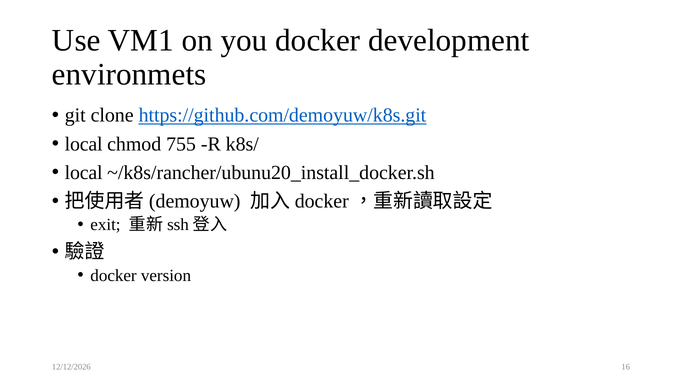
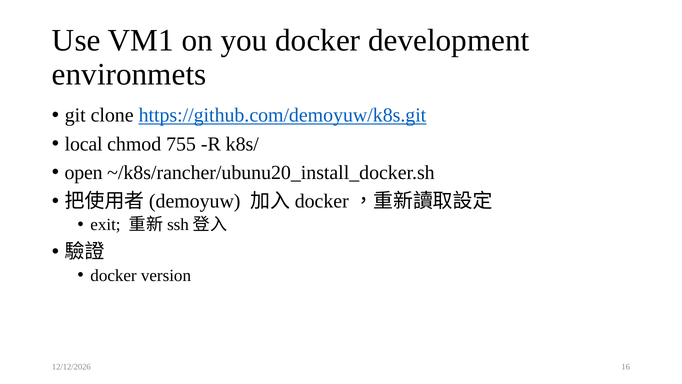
local at (84, 172): local -> open
